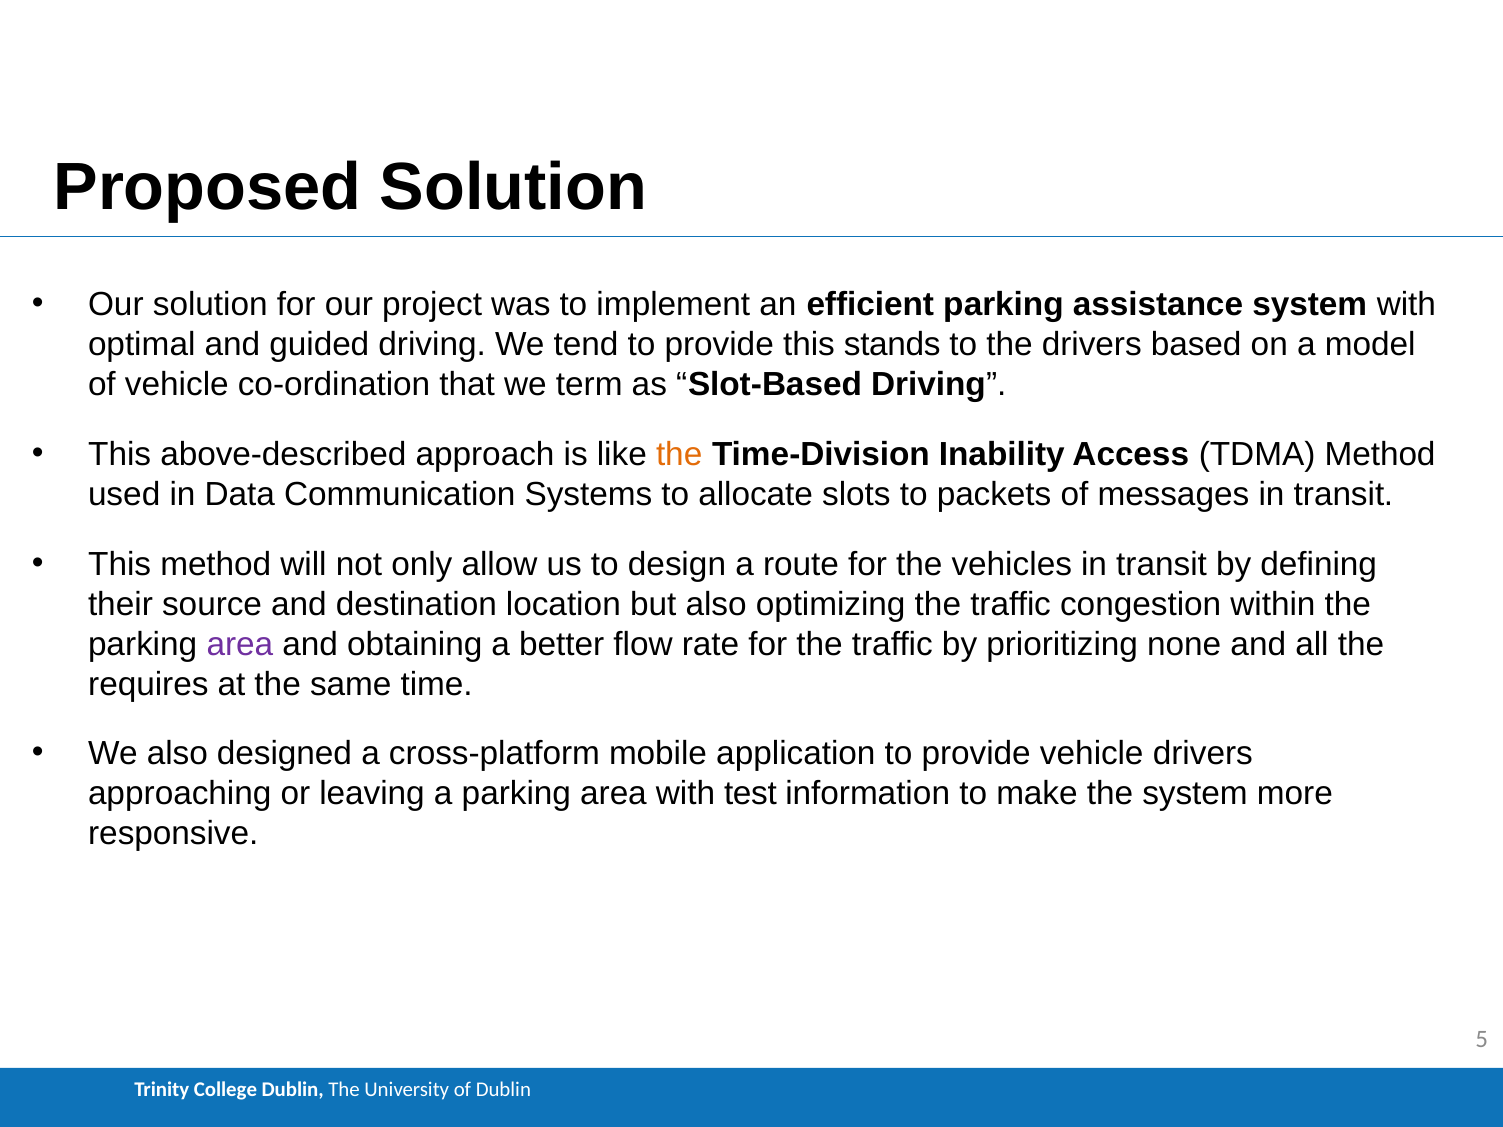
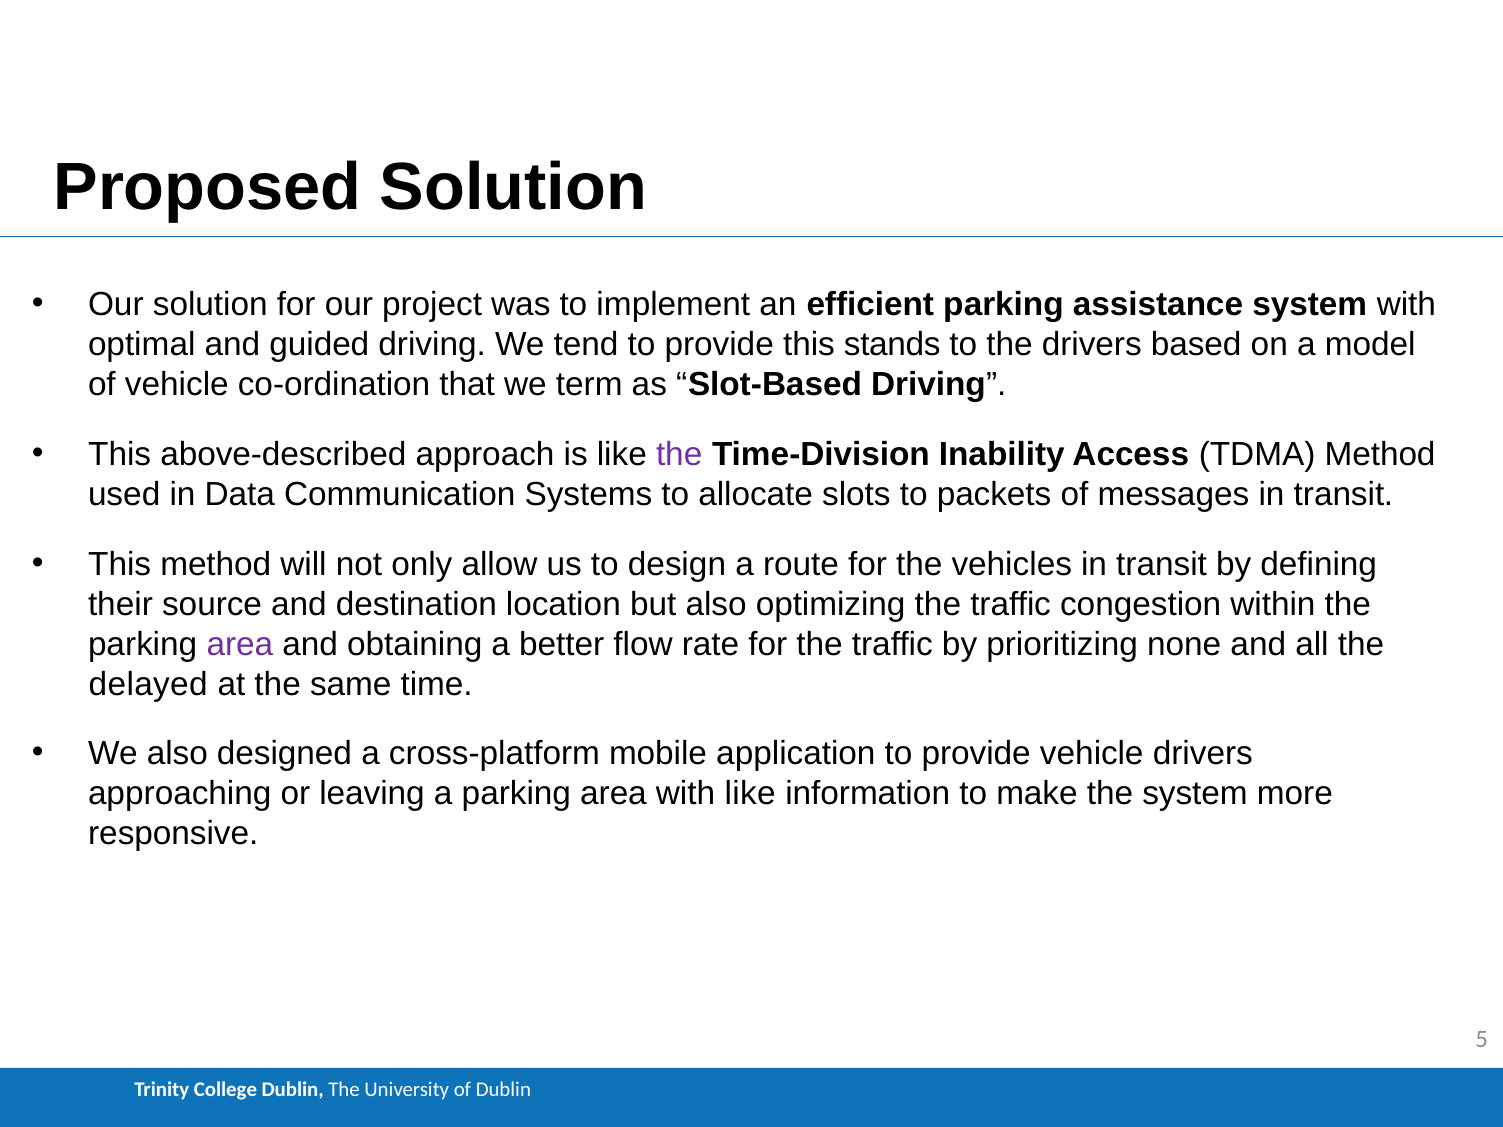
the at (679, 455) colour: orange -> purple
requires: requires -> delayed
with test: test -> like
